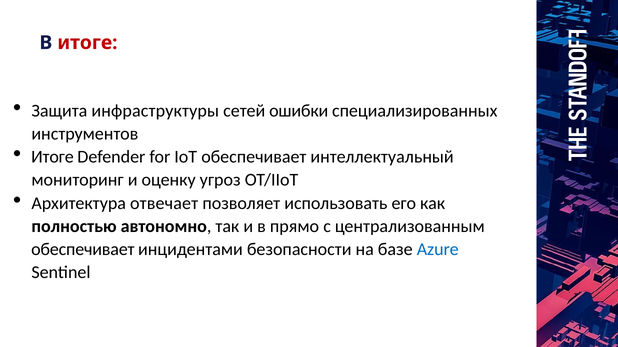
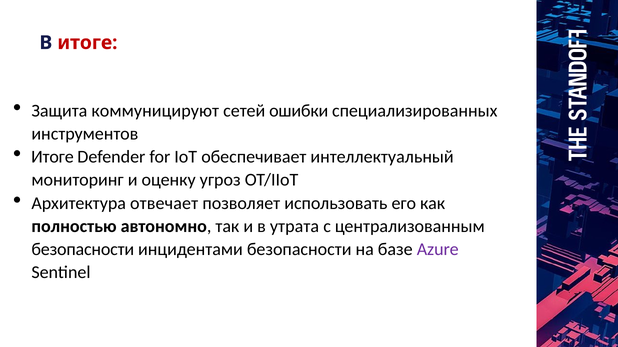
инфраструктуры: инфраструктуры -> коммуницируют
прямо: прямо -> утрата
обеспечивает at (83, 250): обеспечивает -> безопасности
Azure colour: blue -> purple
